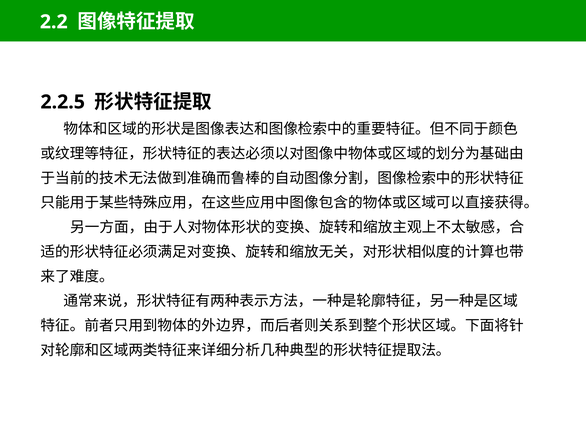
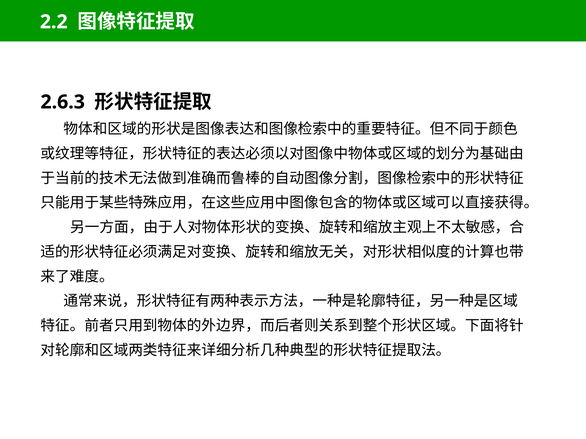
2.2.5: 2.2.5 -> 2.6.3
